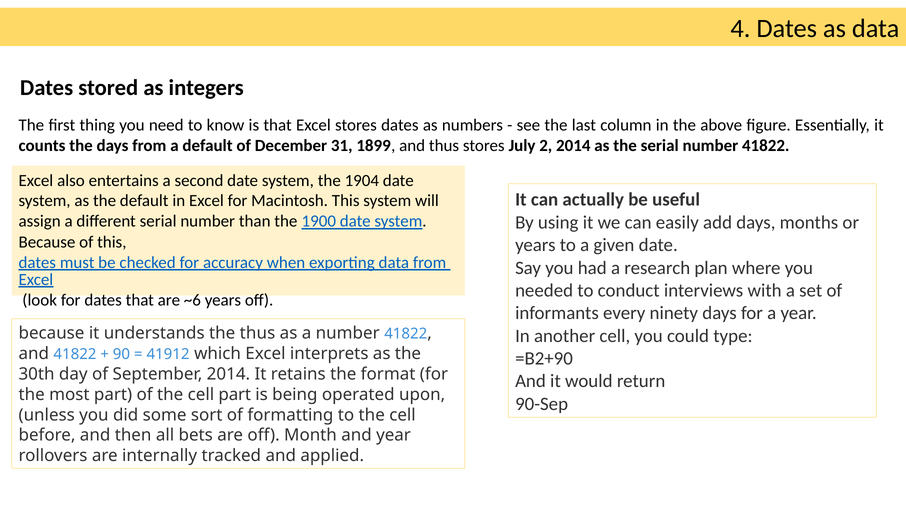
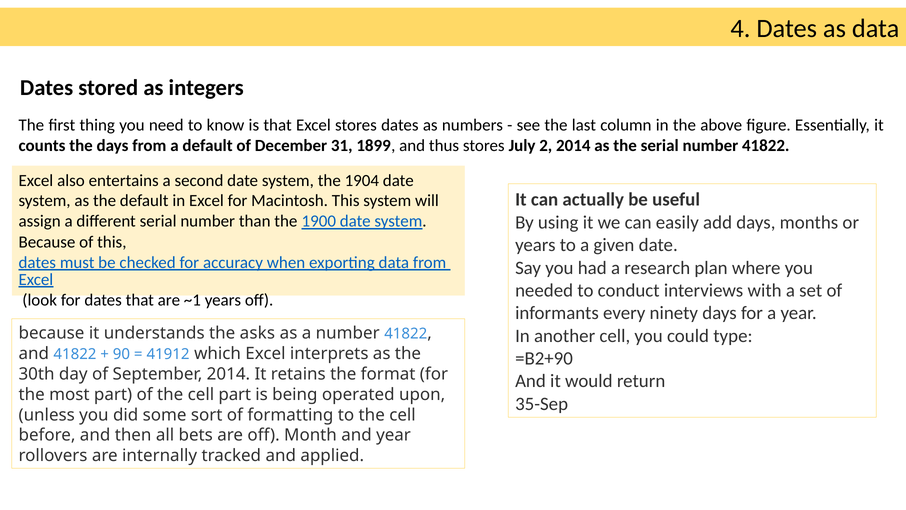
~6: ~6 -> ~1
the thus: thus -> asks
90-Sep: 90-Sep -> 35-Sep
